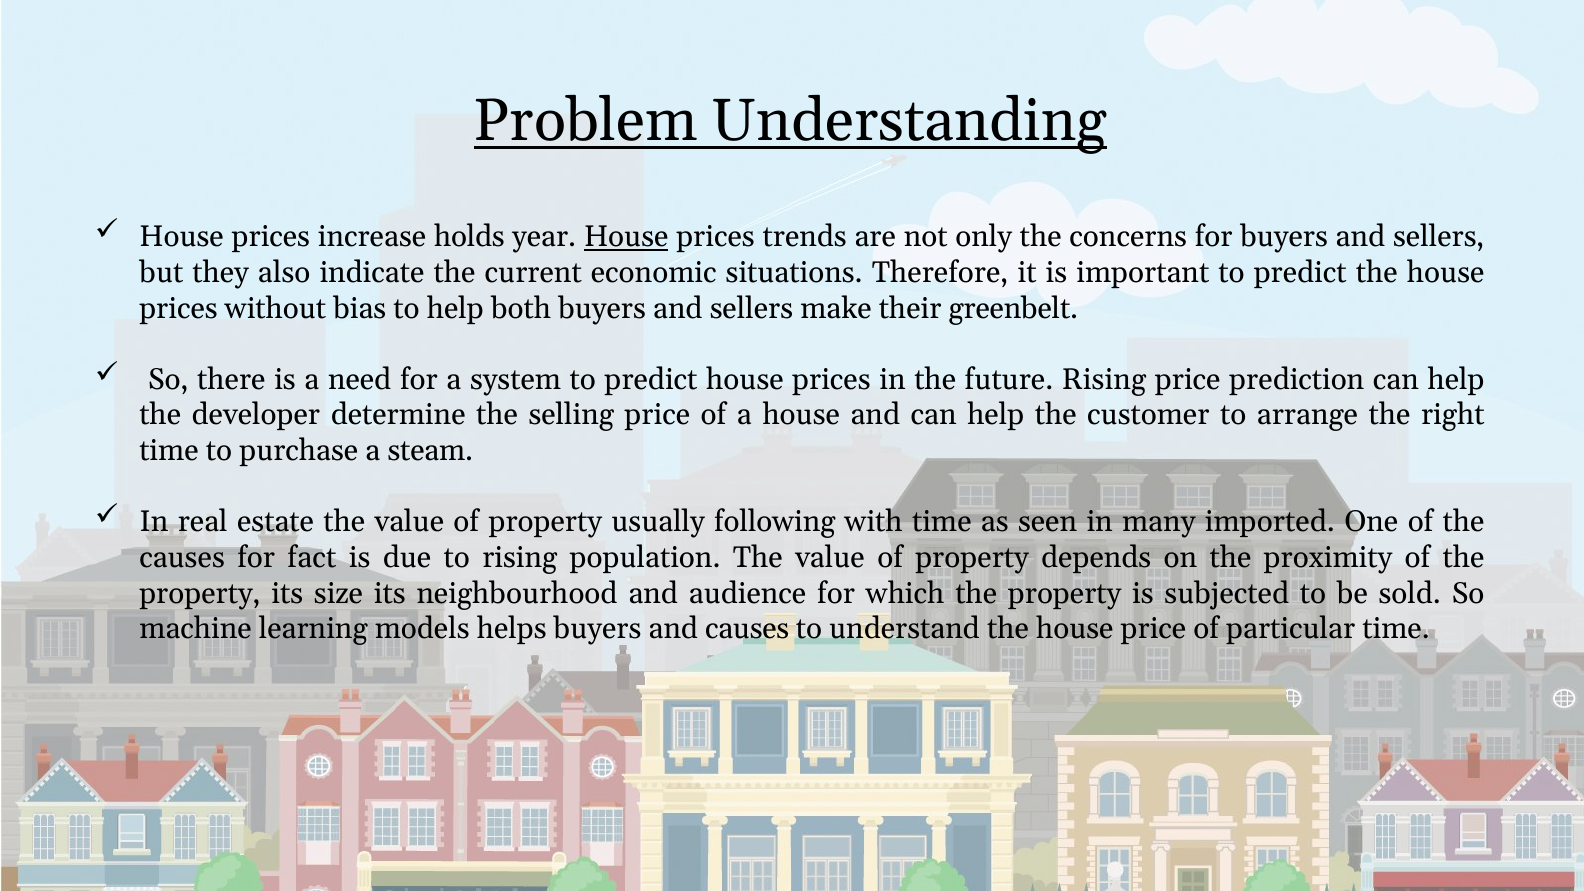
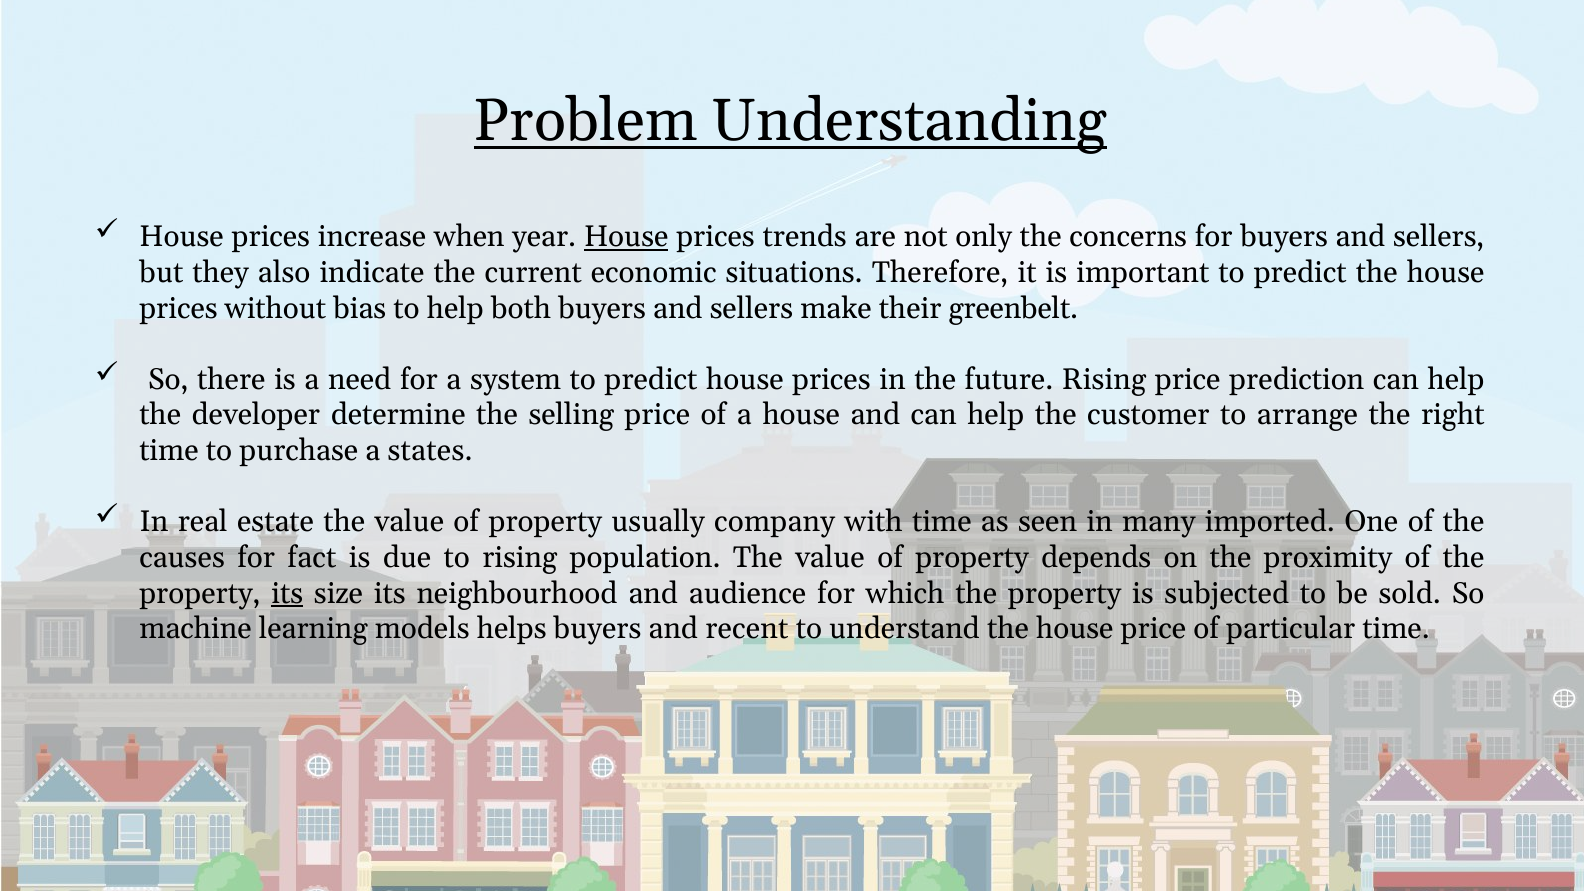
holds: holds -> when
steam: steam -> states
following: following -> company
its at (287, 593) underline: none -> present
and causes: causes -> recent
